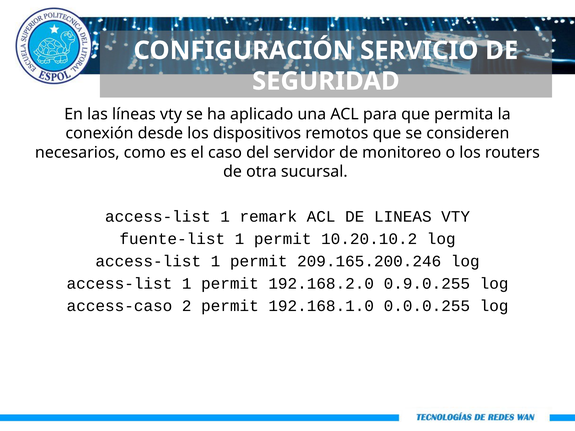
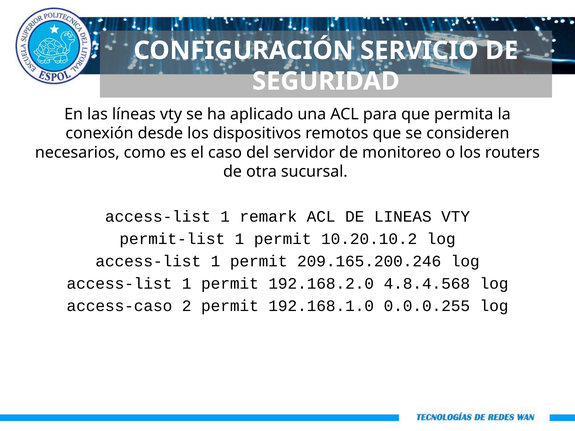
fuente-list: fuente-list -> permit-list
0.9.0.255: 0.9.0.255 -> 4.8.4.568
